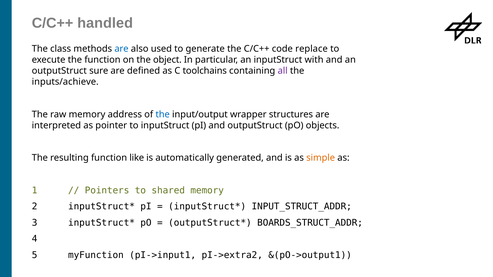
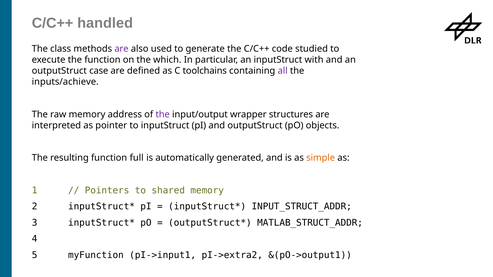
are at (121, 49) colour: blue -> purple
replace: replace -> studied
object: object -> which
sure: sure -> case
the at (163, 114) colour: blue -> purple
like: like -> full
BOARDS_STRUCT_ADDR: BOARDS_STRUCT_ADDR -> MATLAB_STRUCT_ADDR
